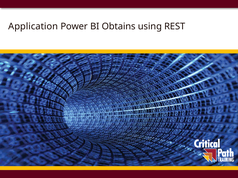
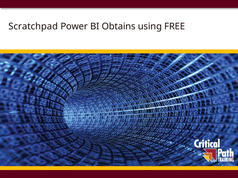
Application: Application -> Scratchpad
REST: REST -> FREE
